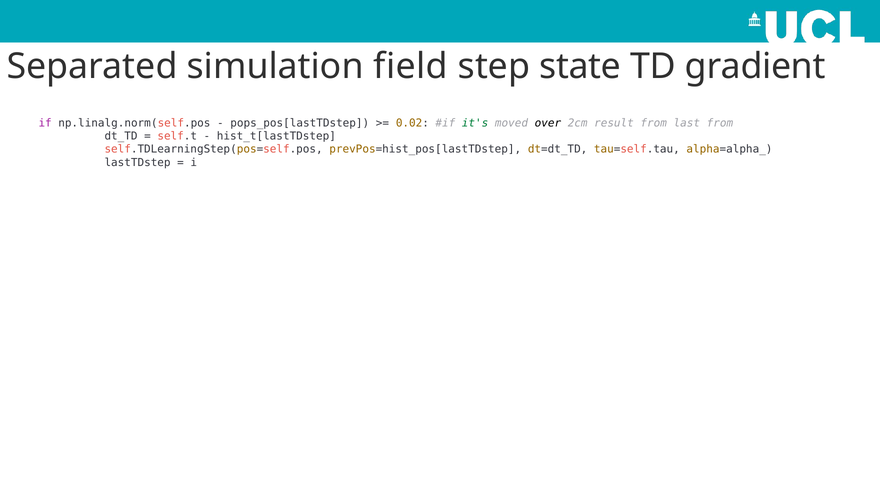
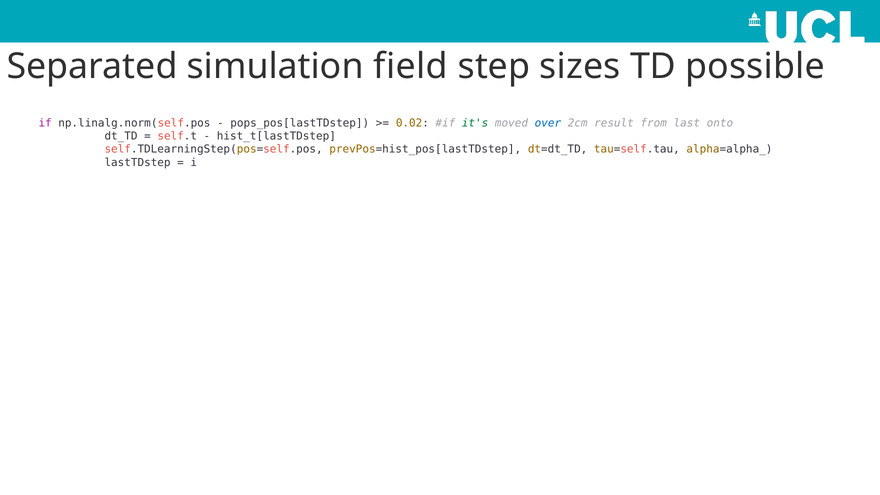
state: state -> sizes
gradient: gradient -> possible
over colour: black -> blue
last from: from -> onto
